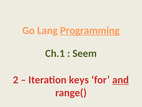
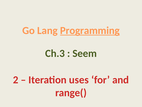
Ch.1: Ch.1 -> Ch.3
keys: keys -> uses
and underline: present -> none
